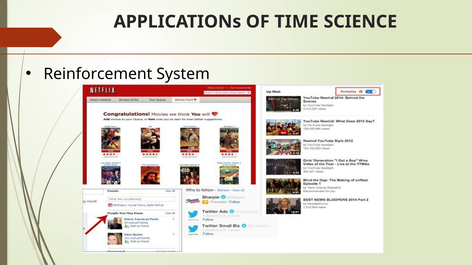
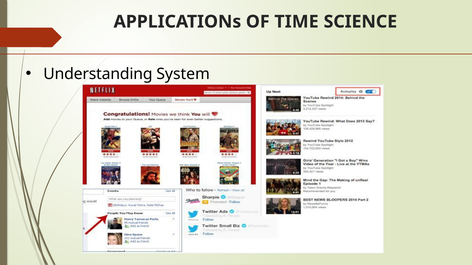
Reinforcement: Reinforcement -> Understanding
